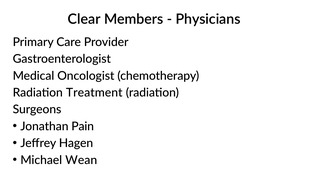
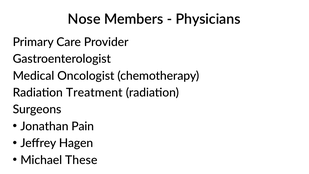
Clear: Clear -> Nose
Wean: Wean -> These
